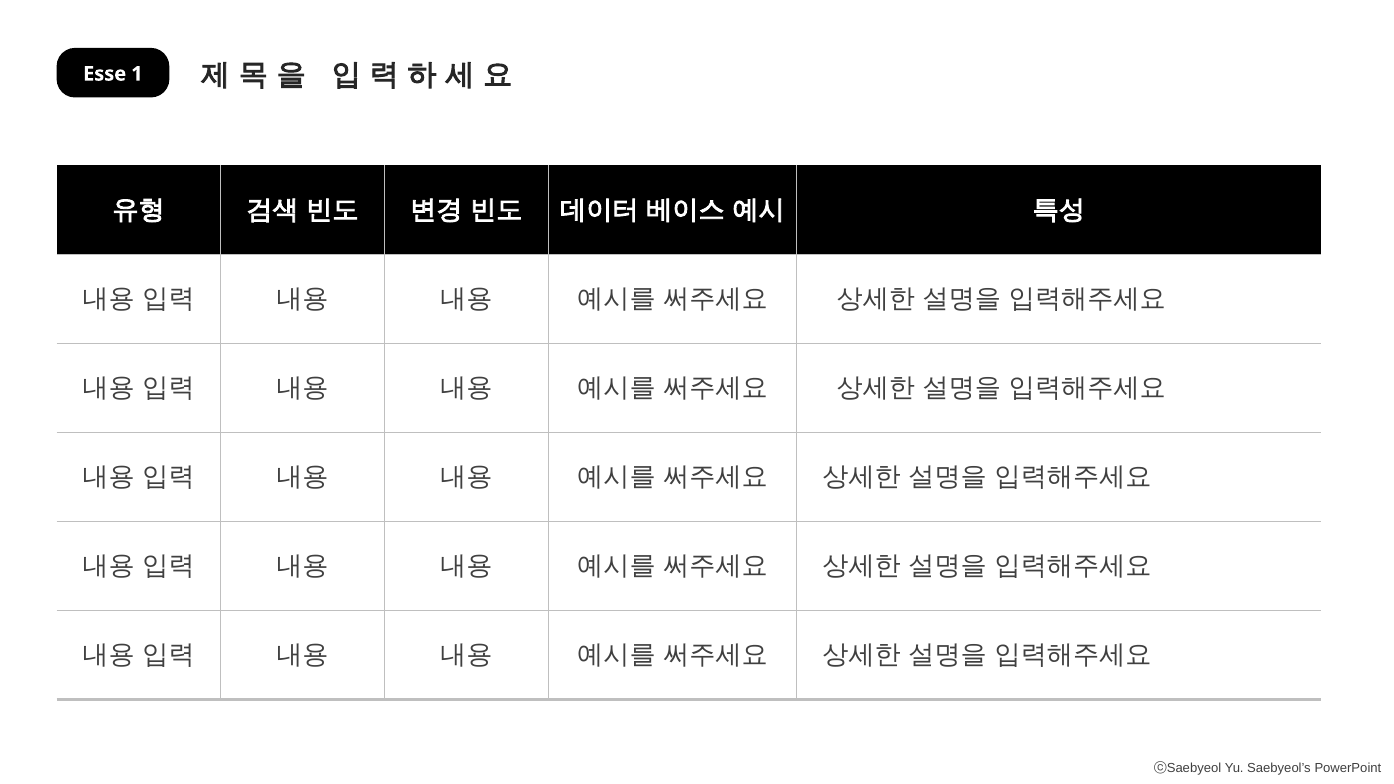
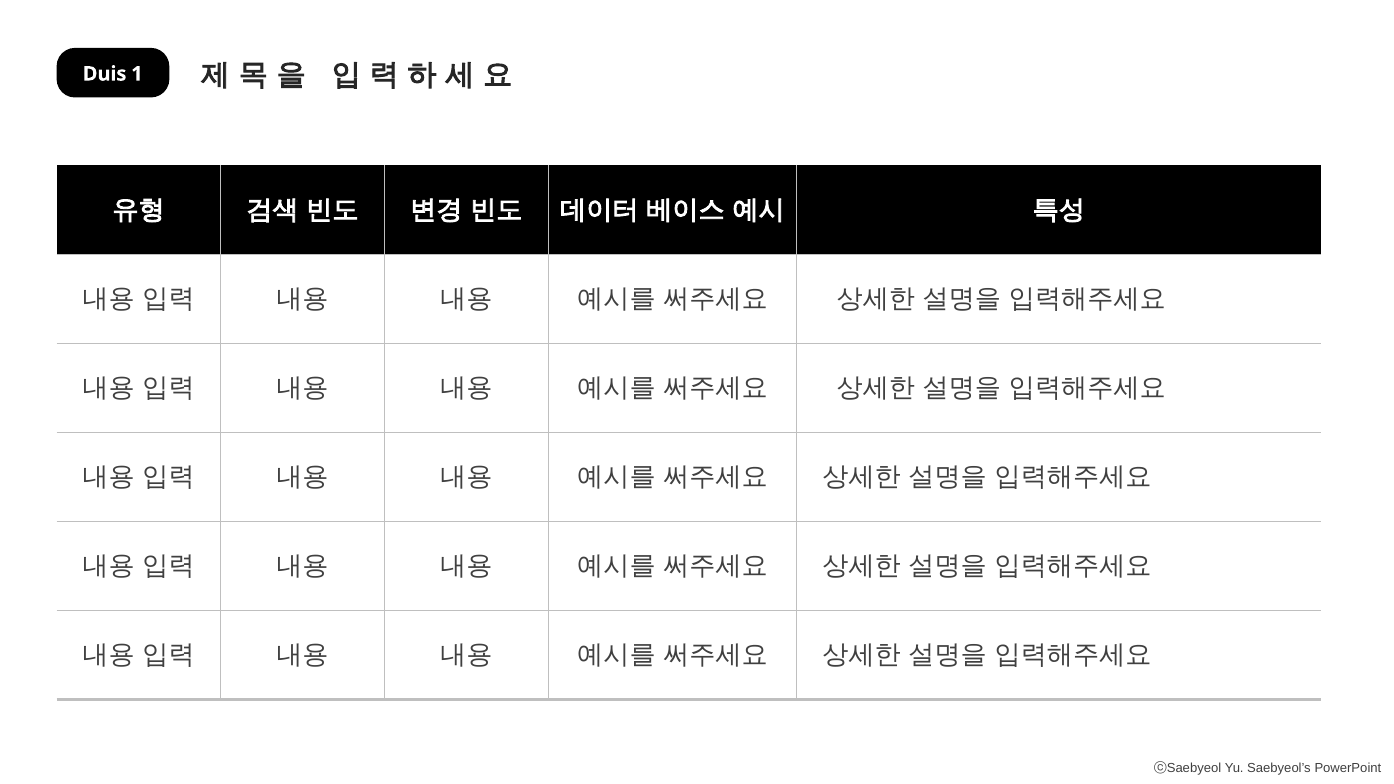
Esse: Esse -> Duis
